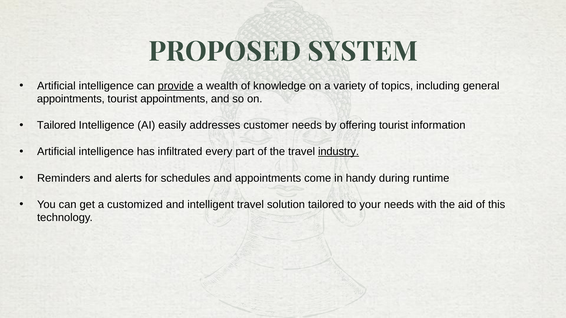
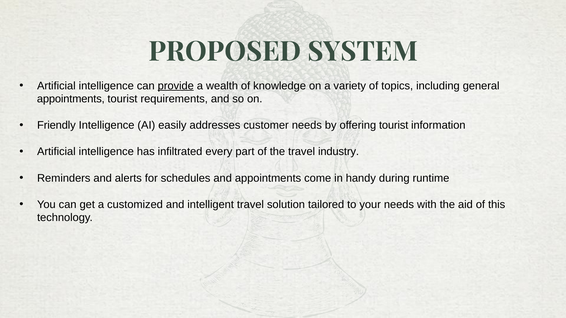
tourist appointments: appointments -> requirements
Tailored at (56, 125): Tailored -> Friendly
industry underline: present -> none
